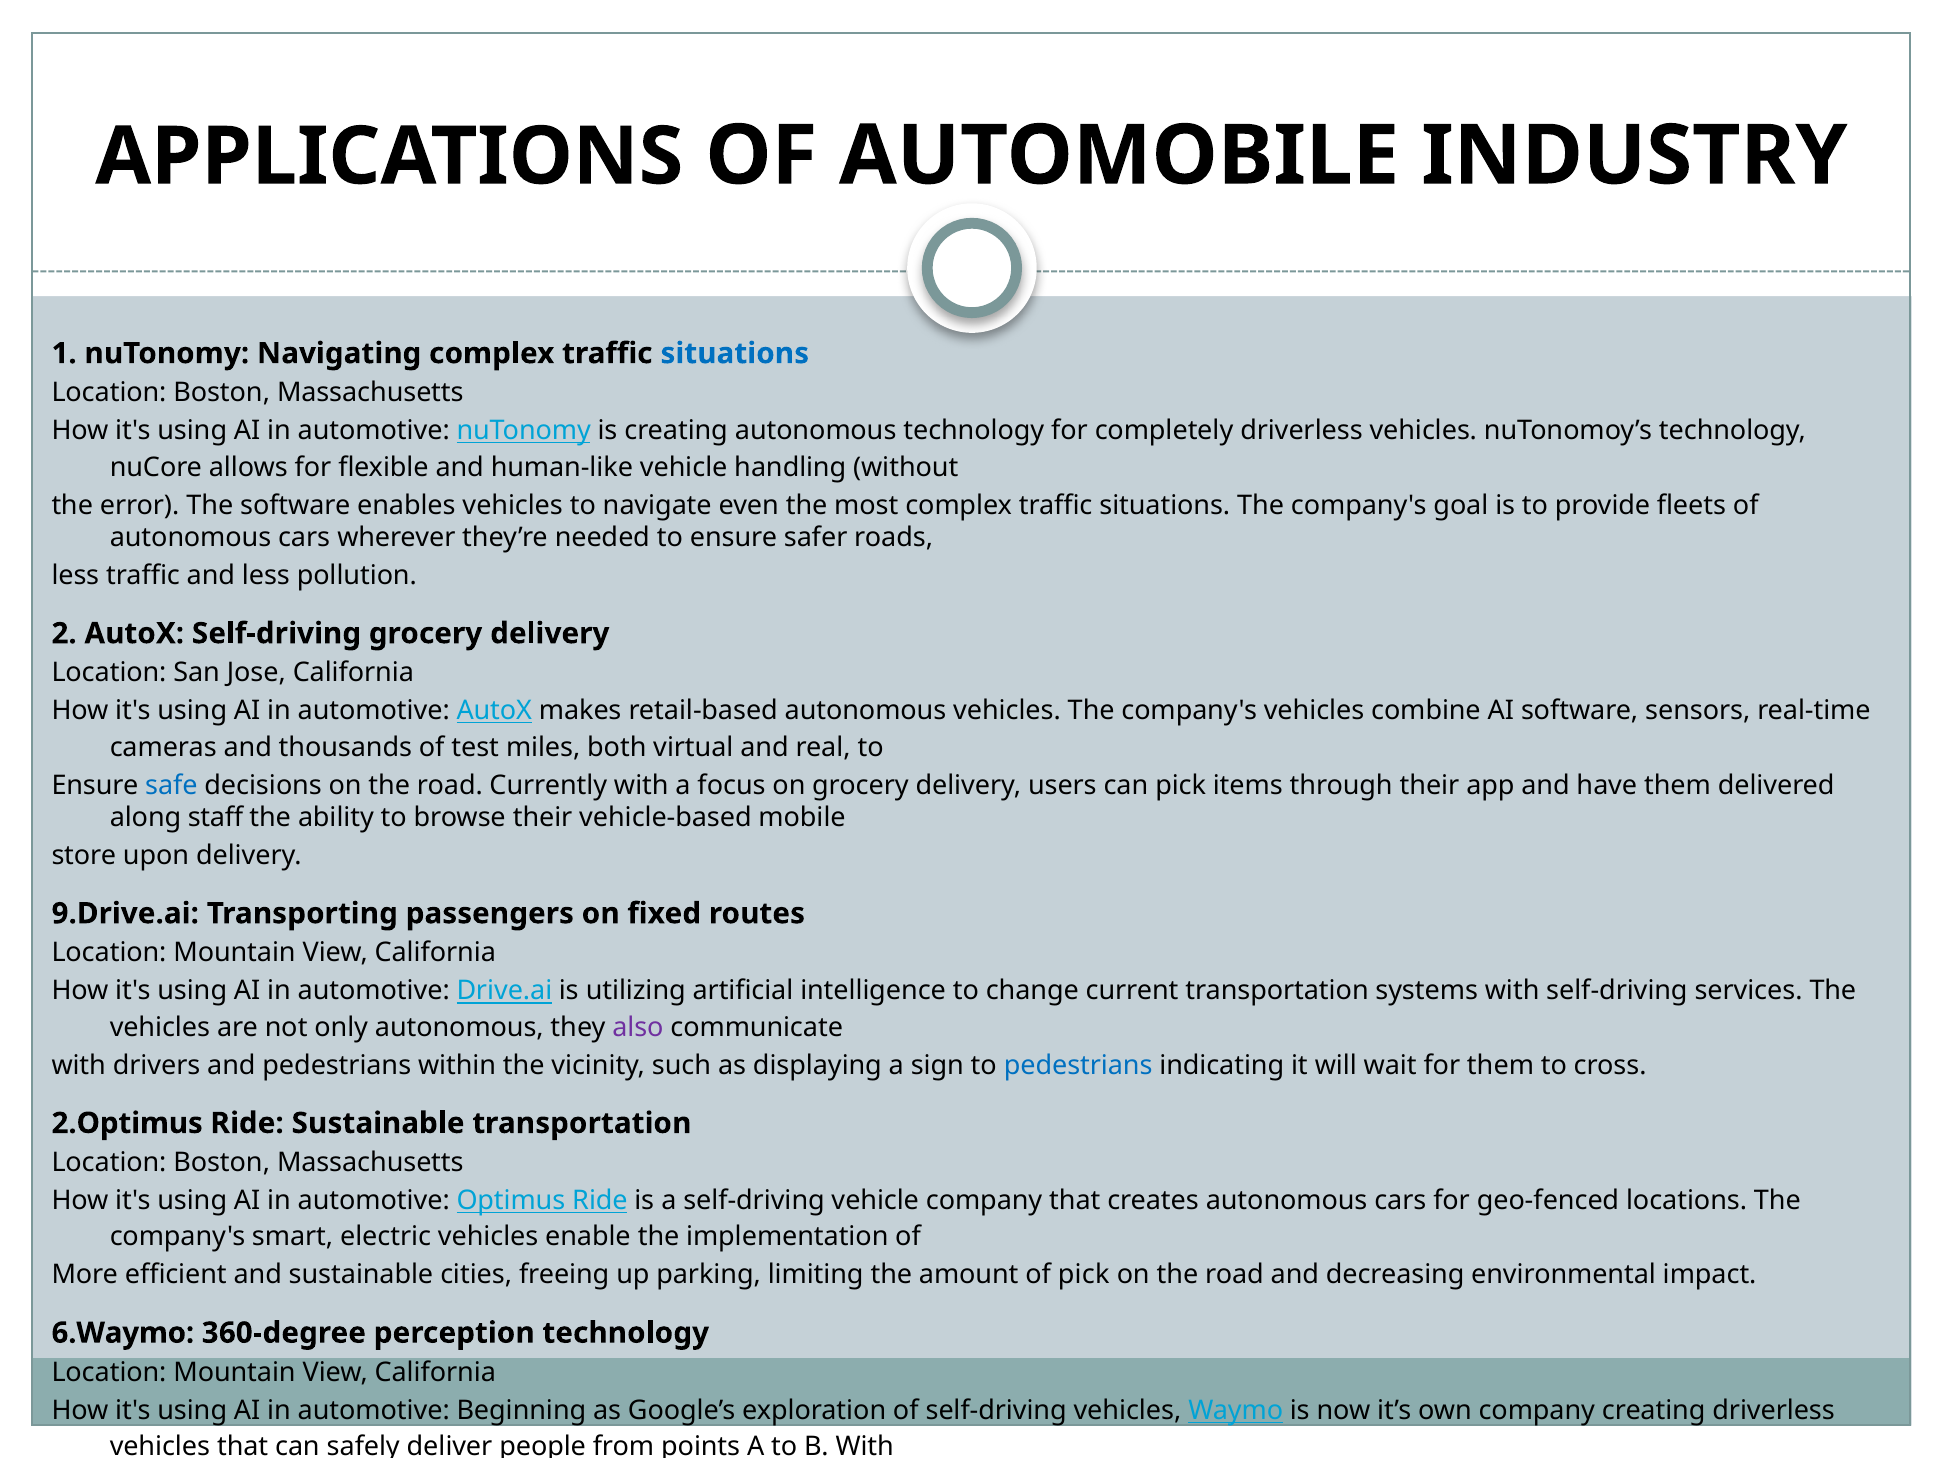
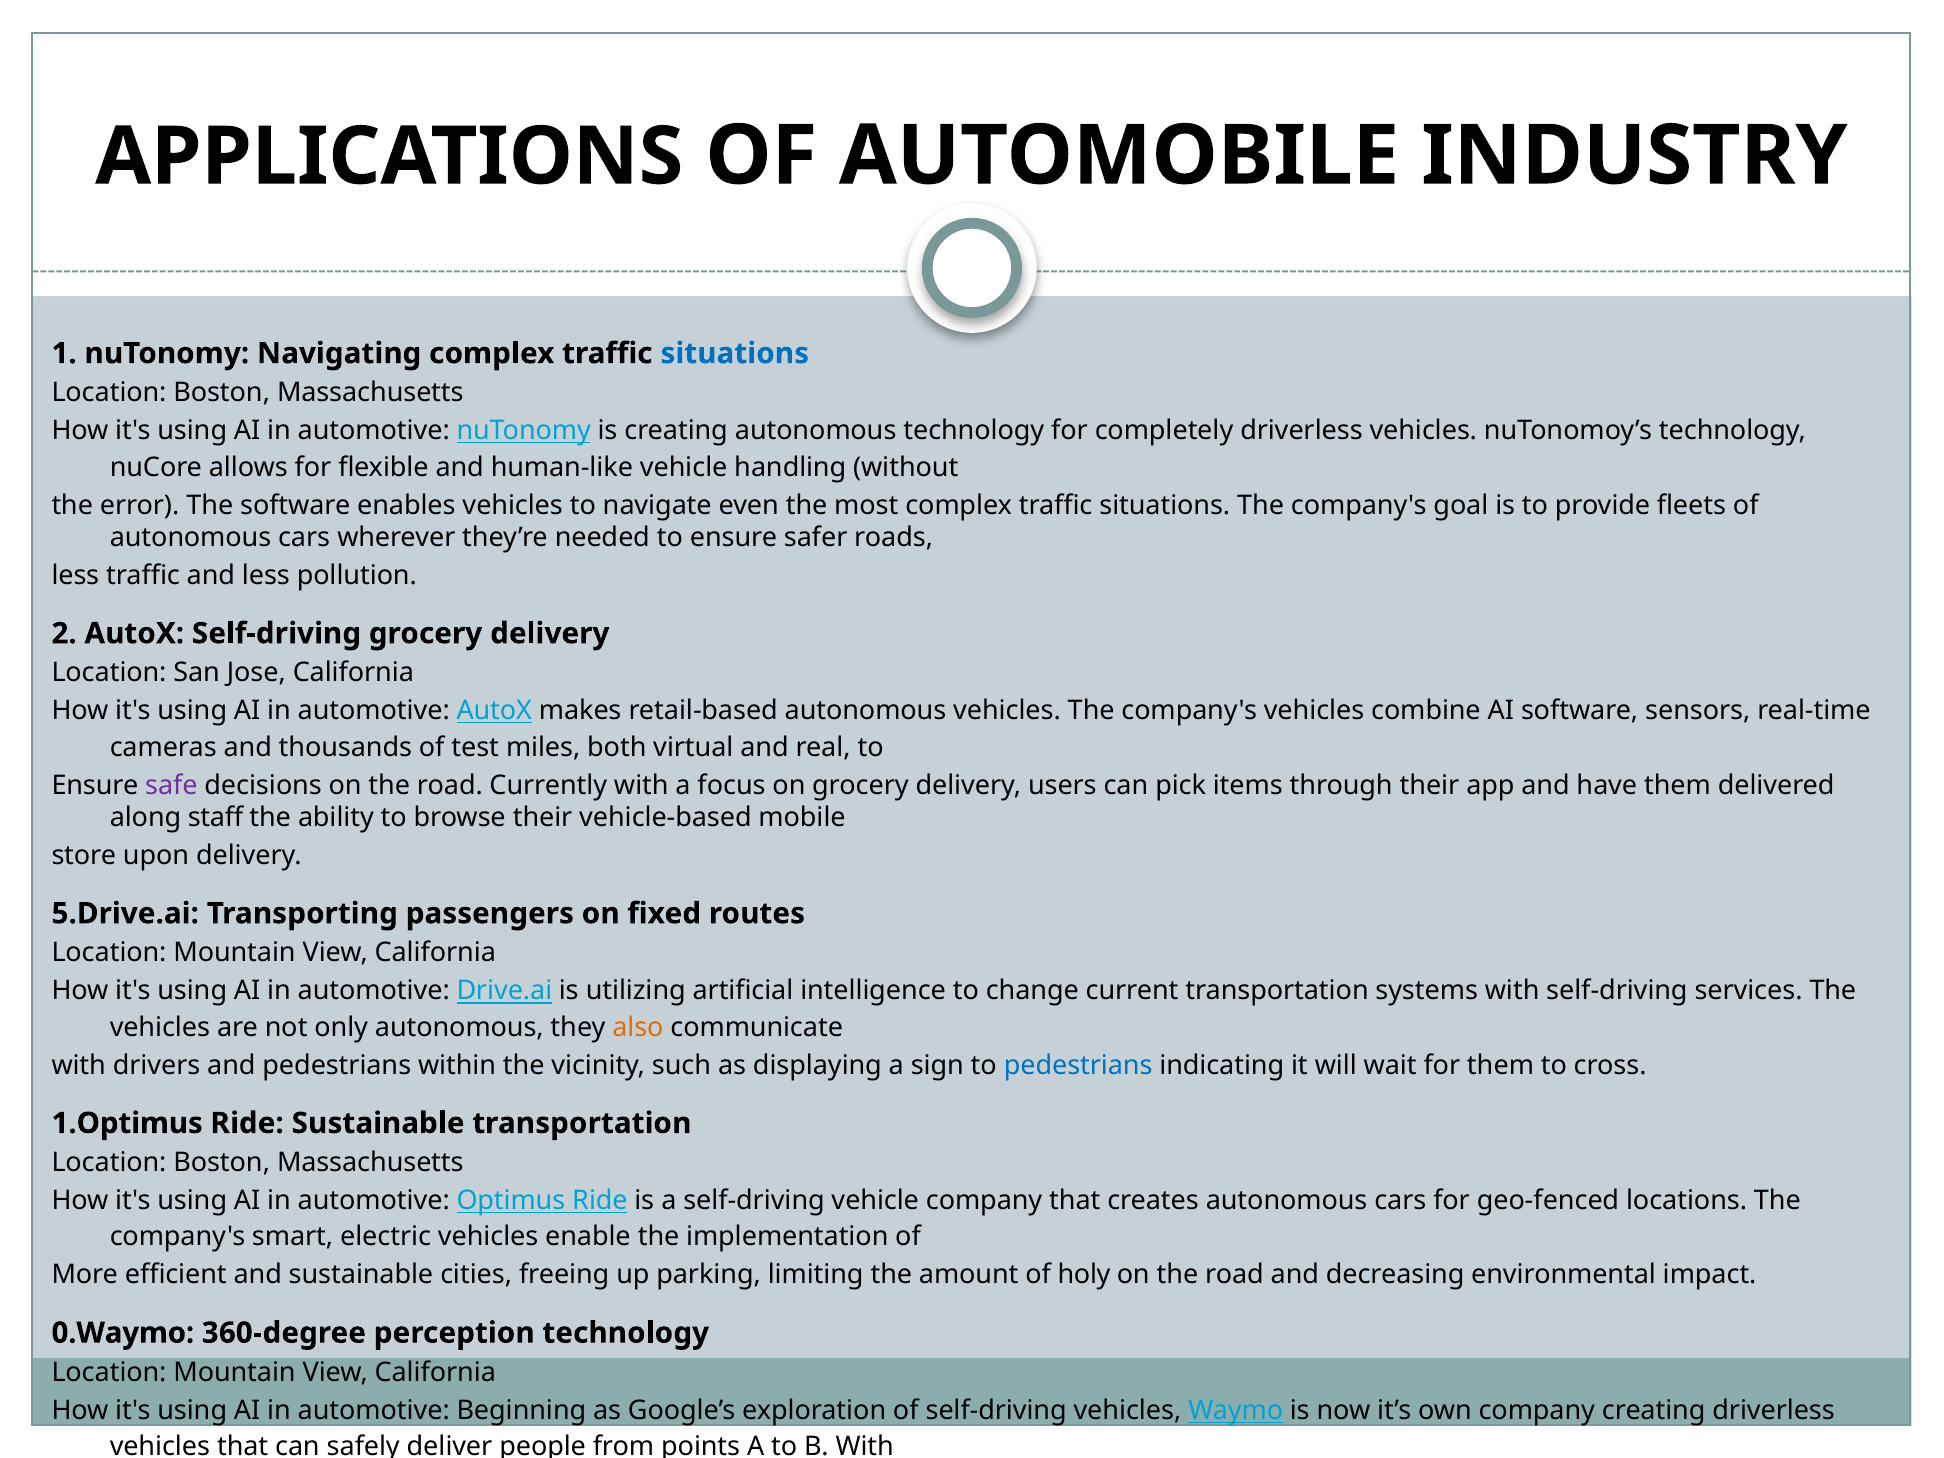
safe colour: blue -> purple
9.Drive.ai: 9.Drive.ai -> 5.Drive.ai
also colour: purple -> orange
2.Optimus: 2.Optimus -> 1.Optimus
of pick: pick -> holy
6.Waymo: 6.Waymo -> 0.Waymo
